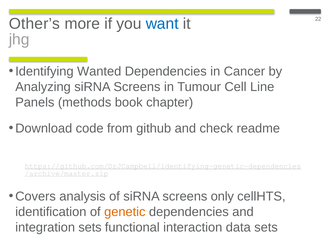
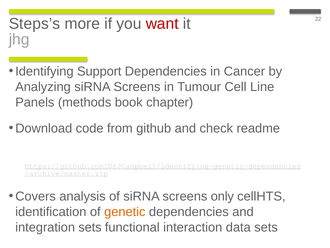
Other’s: Other’s -> Steps’s
want colour: blue -> red
Wanted: Wanted -> Support
